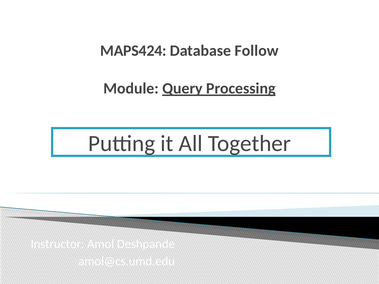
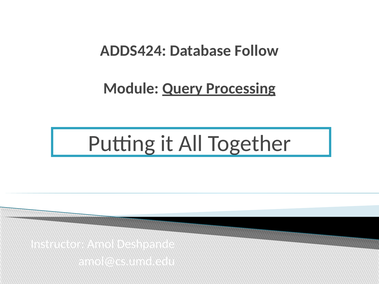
MAPS424: MAPS424 -> ADDS424
